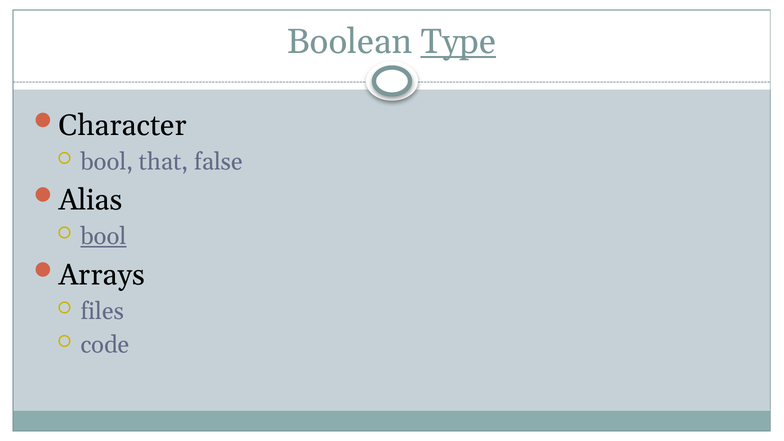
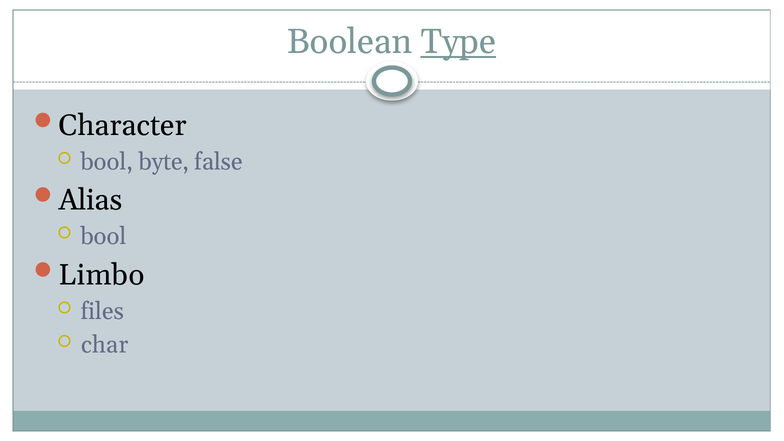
that: that -> byte
bool at (104, 237) underline: present -> none
Arrays: Arrays -> Limbo
code: code -> char
